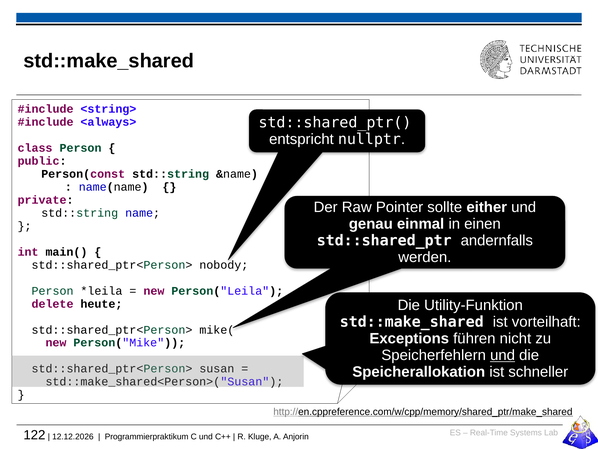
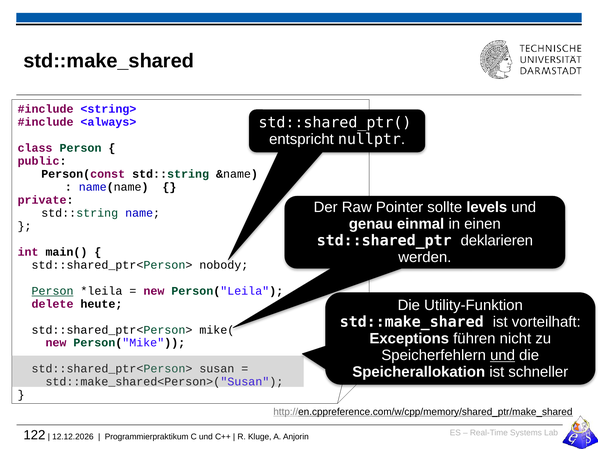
either: either -> levels
andernfalls: andernfalls -> deklarieren
Person at (53, 291) underline: none -> present
